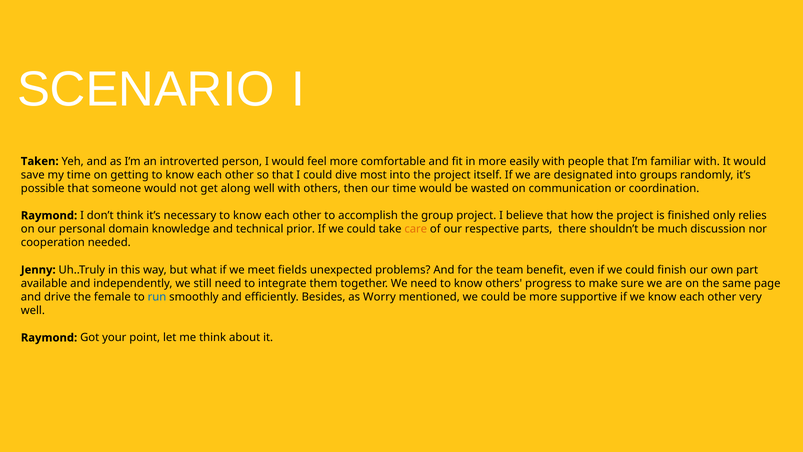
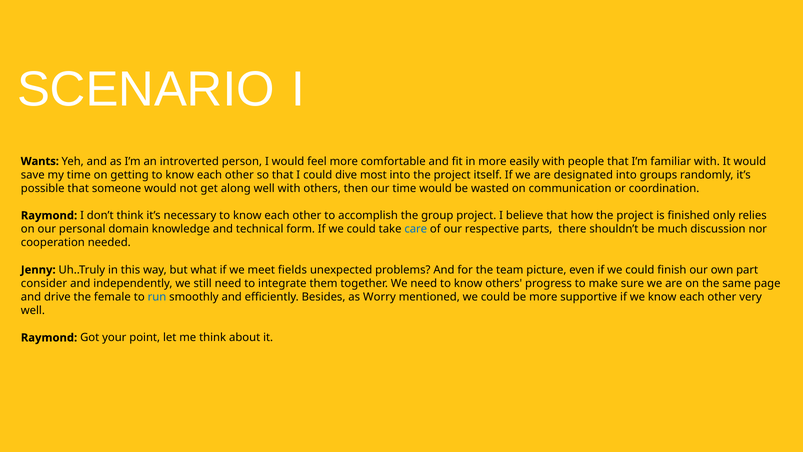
Taken: Taken -> Wants
prior: prior -> form
care colour: orange -> blue
benefit: benefit -> picture
available: available -> consider
